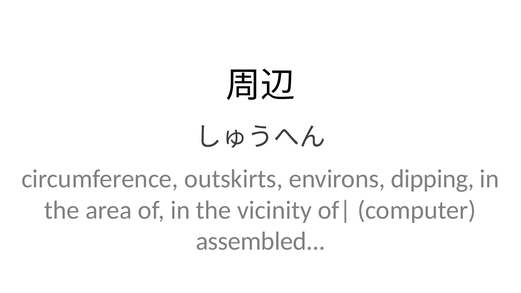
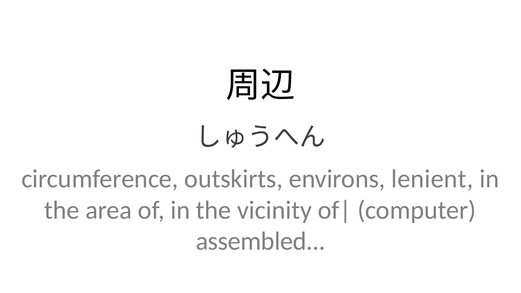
dipping: dipping -> lenient
